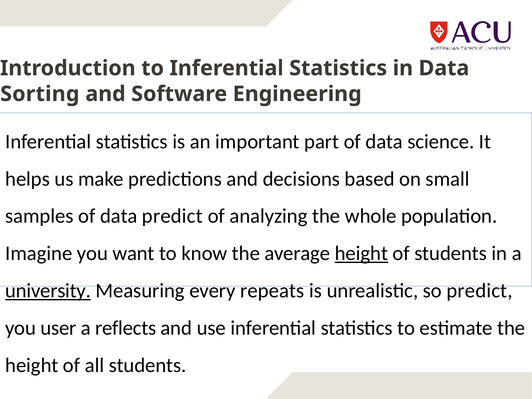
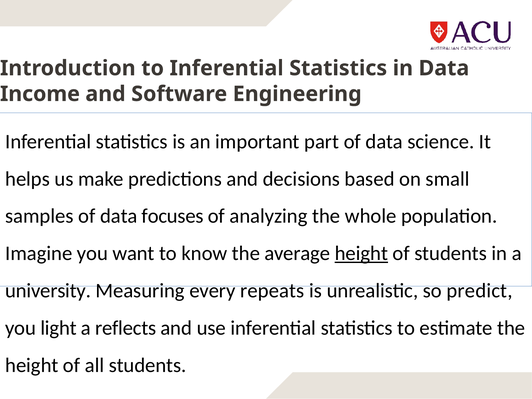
Sorting: Sorting -> Income
data predict: predict -> focuses
university underline: present -> none
user: user -> light
